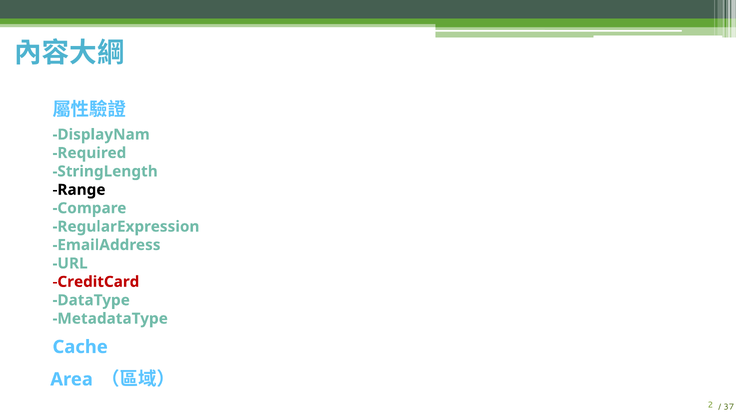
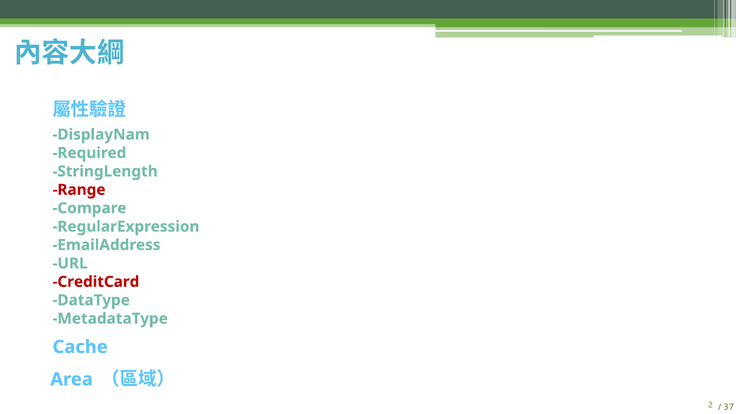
Range colour: black -> red
